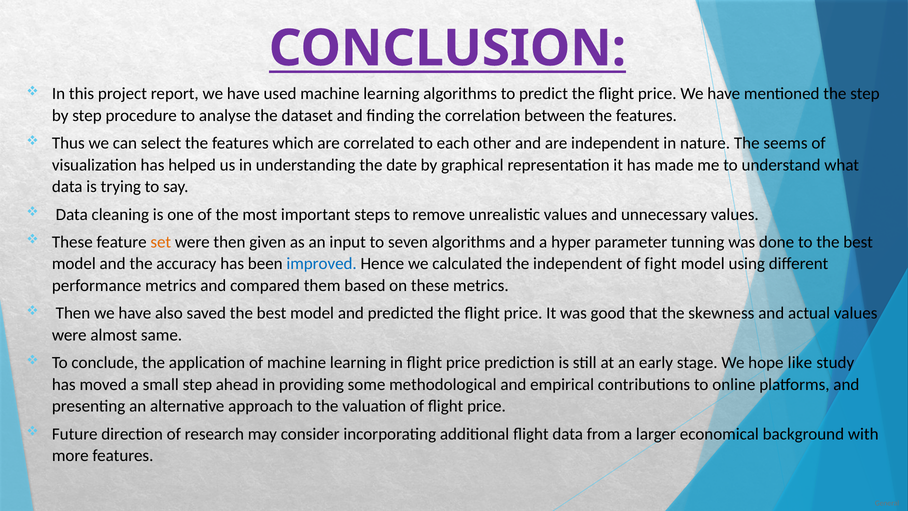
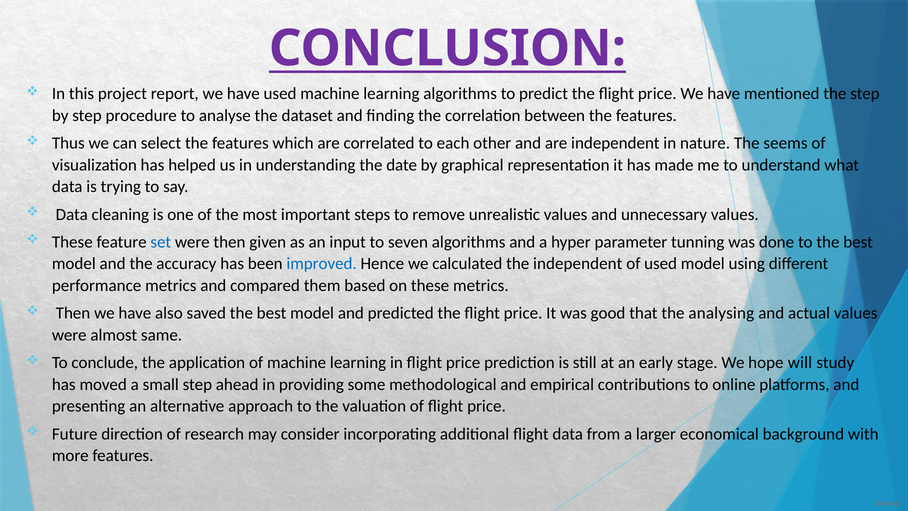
set colour: orange -> blue
of fight: fight -> used
skewness: skewness -> analysing
like: like -> will
